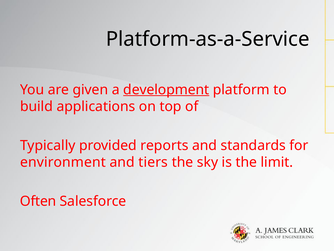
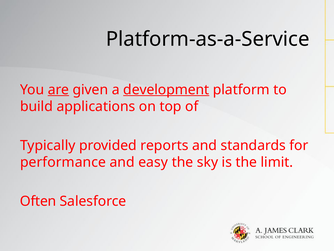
are underline: none -> present
environment: environment -> performance
tiers: tiers -> easy
